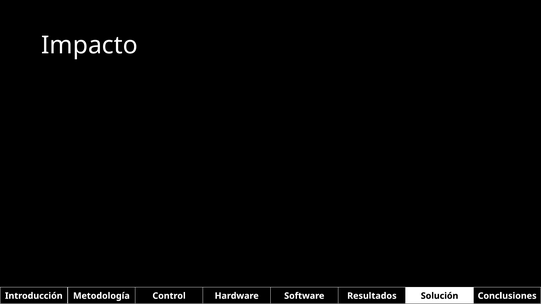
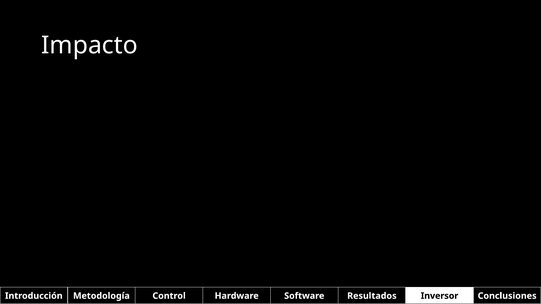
Solución: Solución -> Inversor
